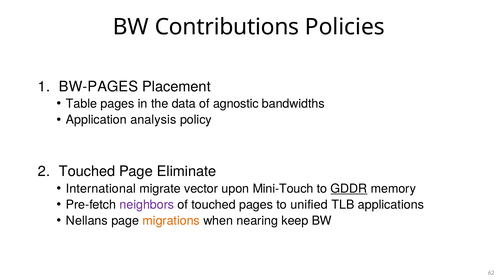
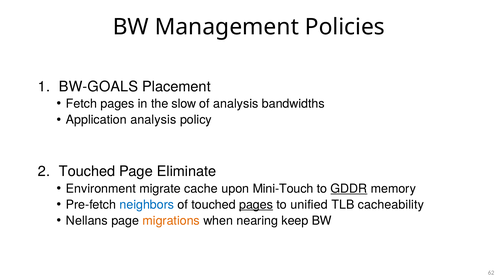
Contributions: Contributions -> Management
BW-PAGES: BW-PAGES -> BW-GOALS
Table: Table -> Fetch
data: data -> slow
of agnostic: agnostic -> analysis
International: International -> Environment
vector: vector -> cache
neighbors colour: purple -> blue
pages at (256, 205) underline: none -> present
applications: applications -> cacheability
